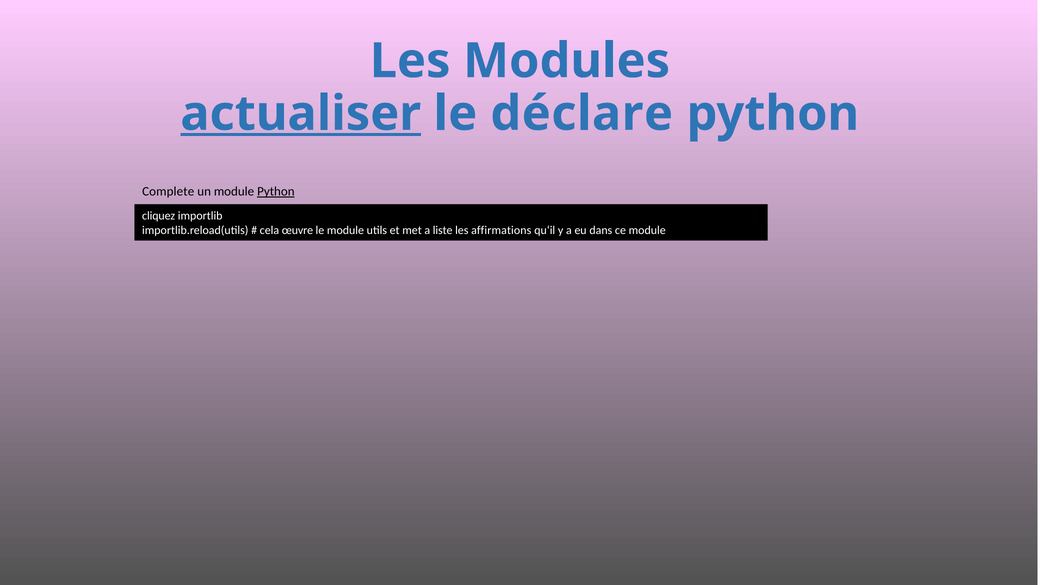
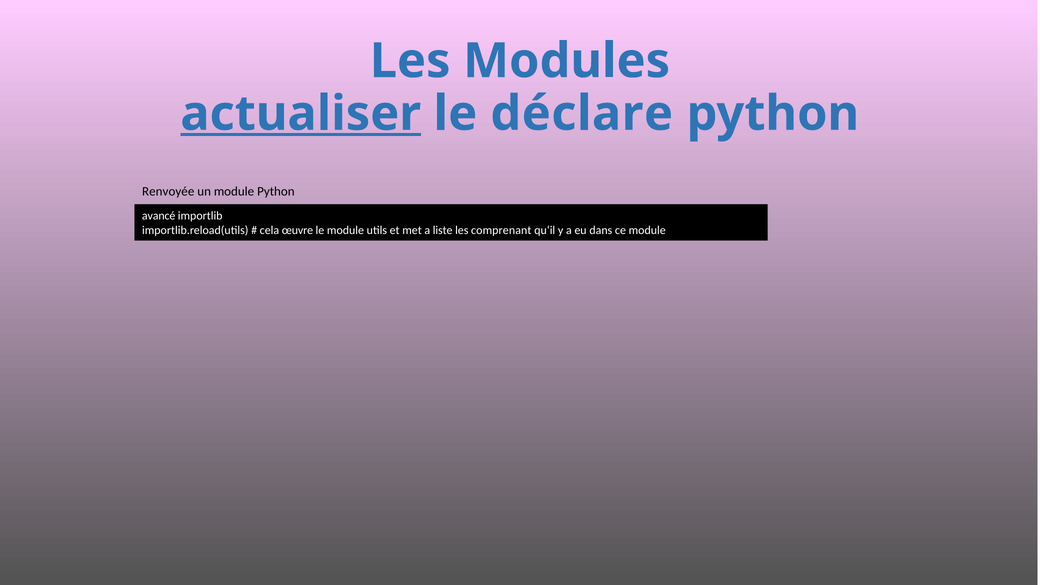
Complete: Complete -> Renvoyée
Python at (276, 191) underline: present -> none
cliquez: cliquez -> avancé
affirmations: affirmations -> comprenant
